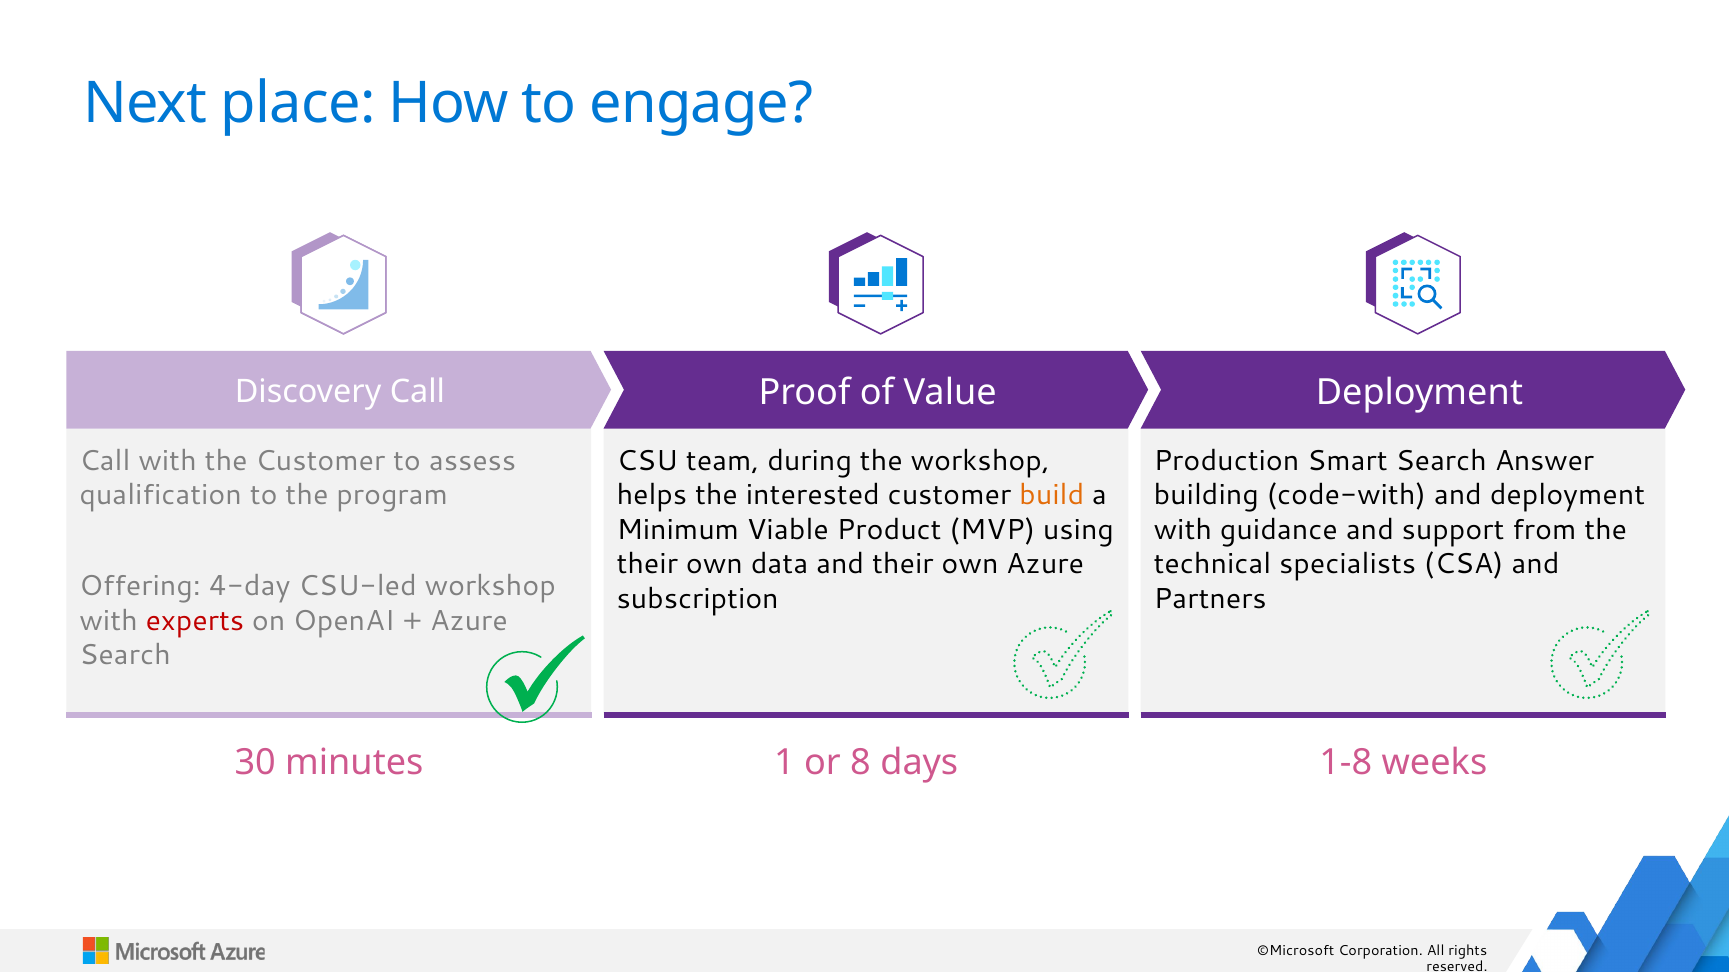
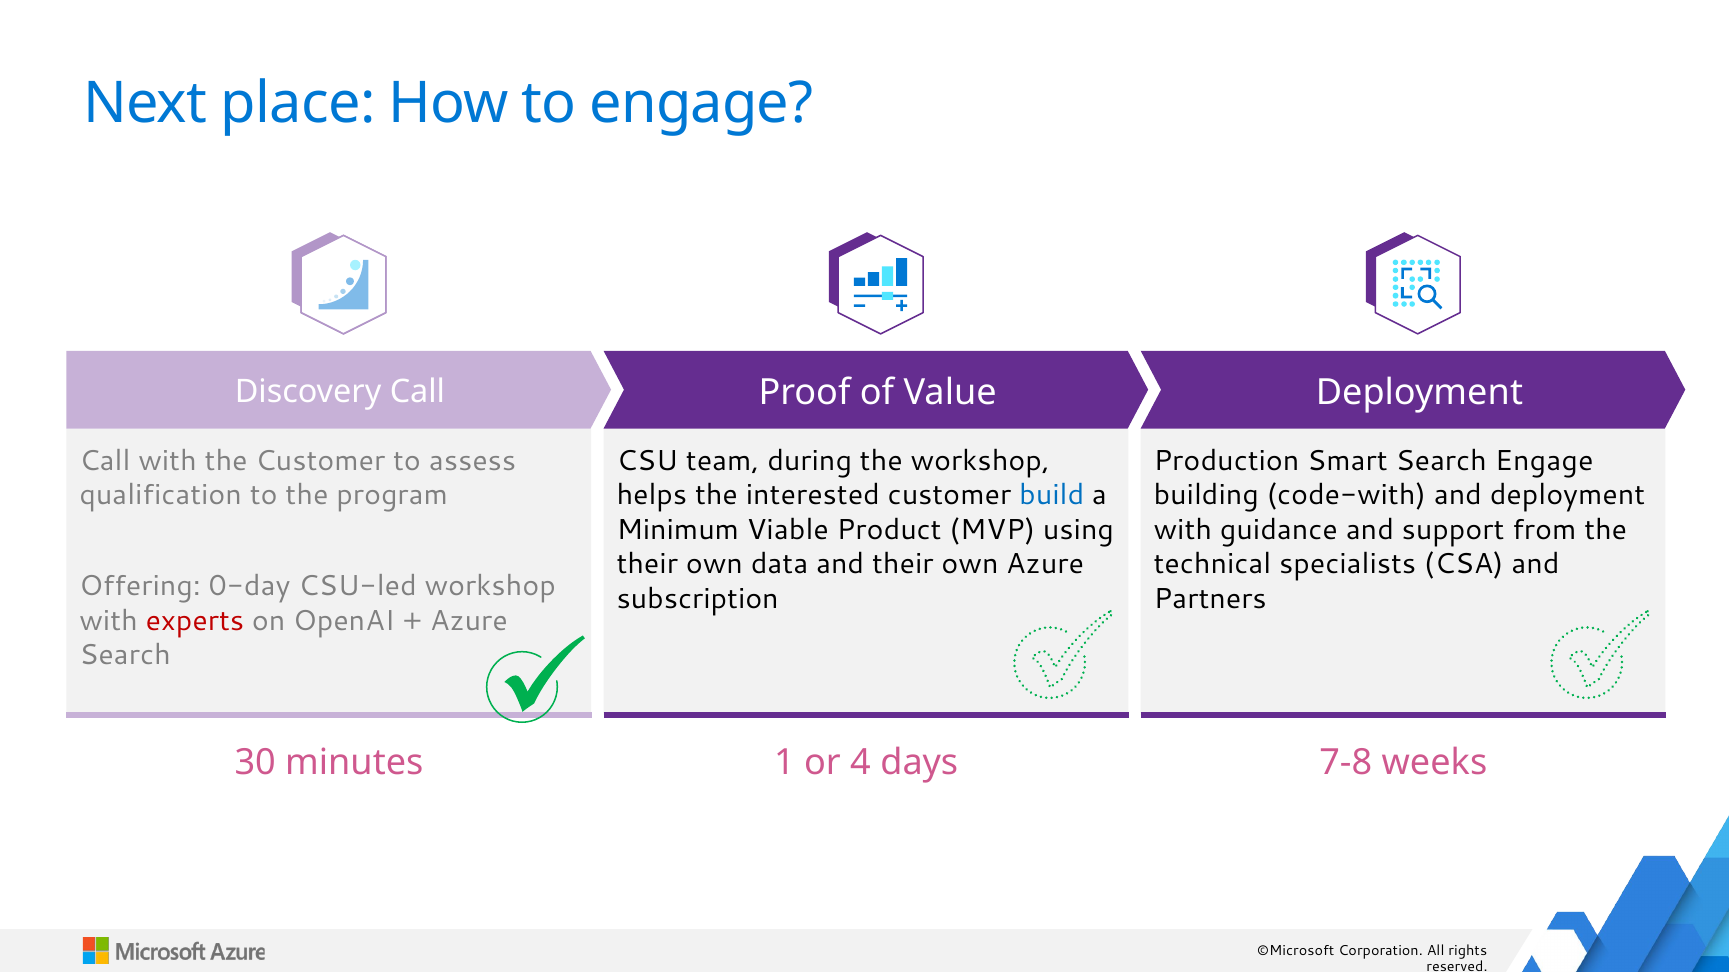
Search Answer: Answer -> Engage
build colour: orange -> blue
4-day: 4-day -> 0-day
8: 8 -> 4
1-8: 1-8 -> 7-8
